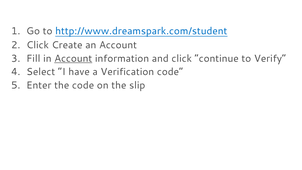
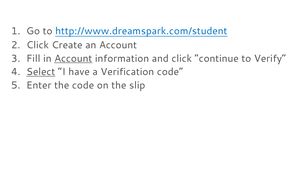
Select underline: none -> present
